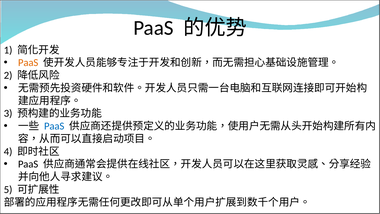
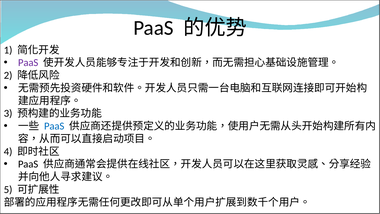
PaaS at (28, 63) colour: orange -> purple
